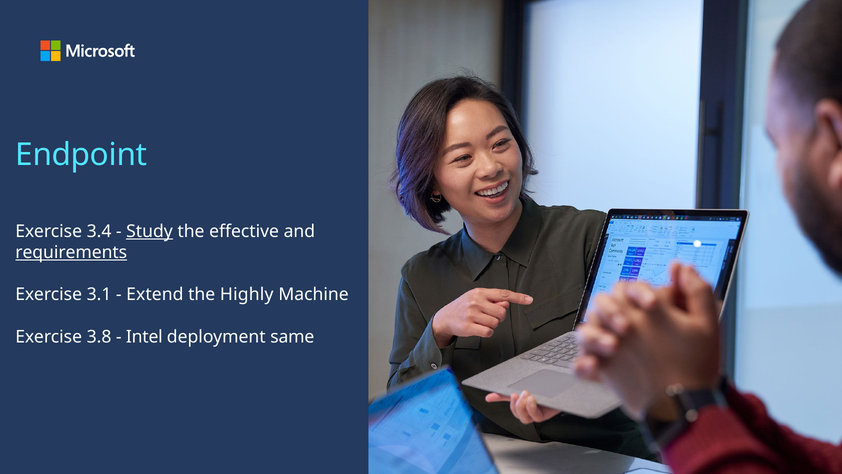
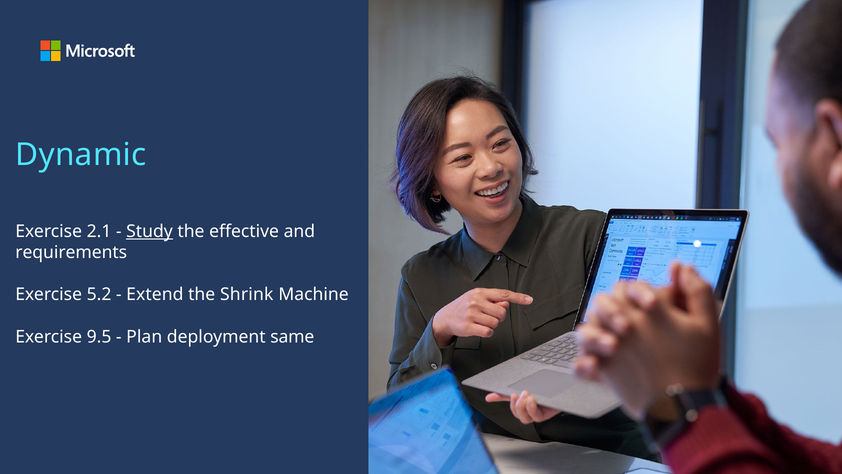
Endpoint: Endpoint -> Dynamic
3.4: 3.4 -> 2.1
requirements underline: present -> none
3.1: 3.1 -> 5.2
Highly: Highly -> Shrink
3.8: 3.8 -> 9.5
Intel: Intel -> Plan
